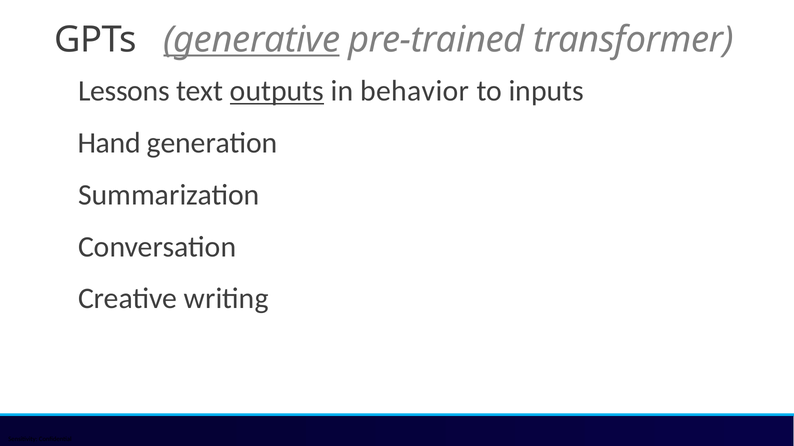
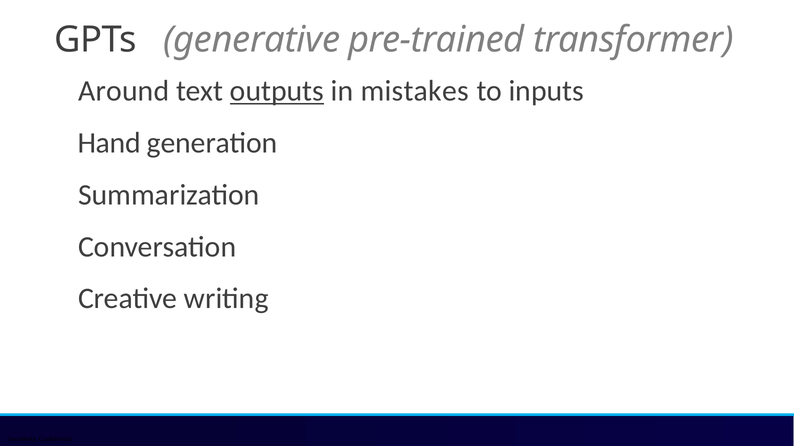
generative underline: present -> none
Lessons: Lessons -> Around
behavior: behavior -> mistakes
